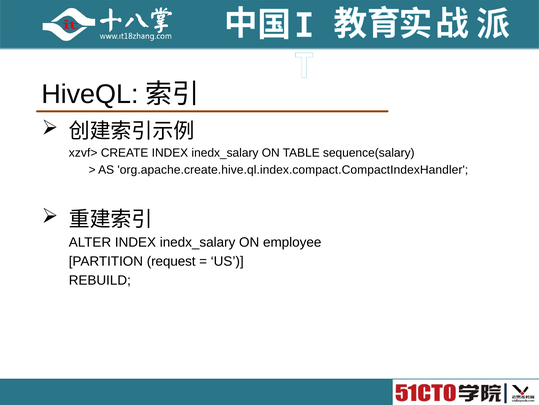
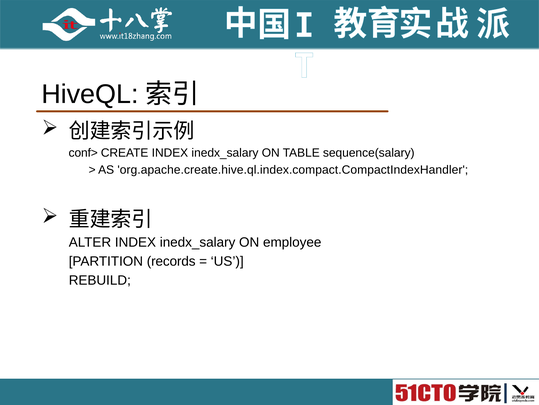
xzvf>: xzvf> -> conf>
request: request -> records
